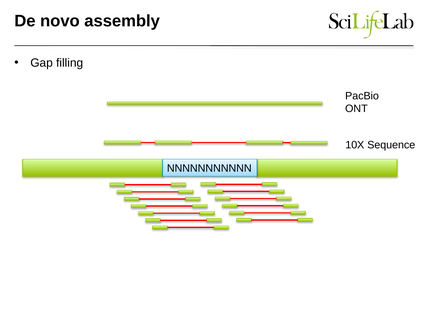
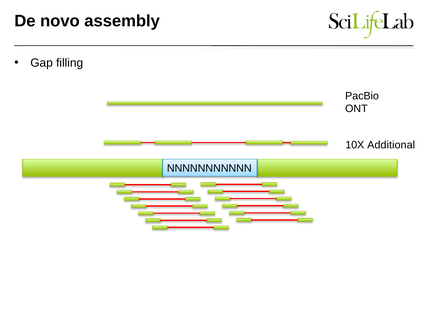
Sequence: Sequence -> Additional
